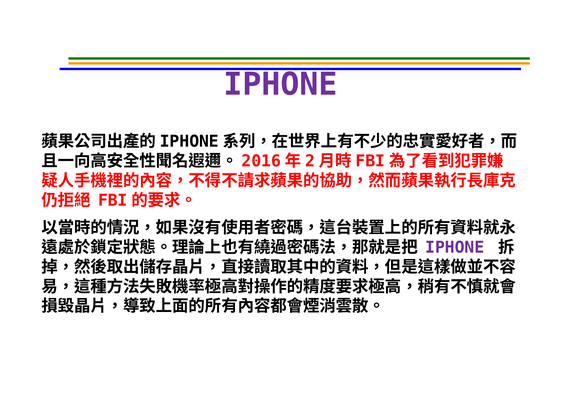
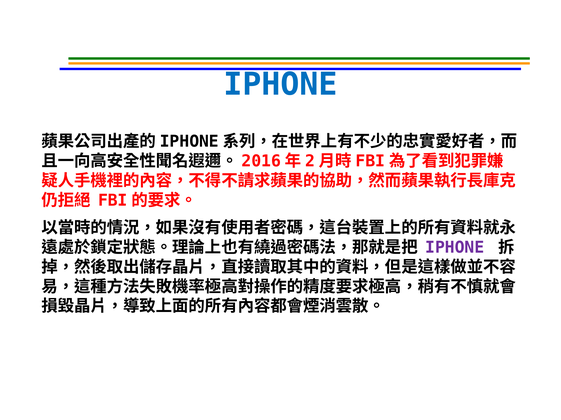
IPHONE at (280, 85) colour: purple -> blue
